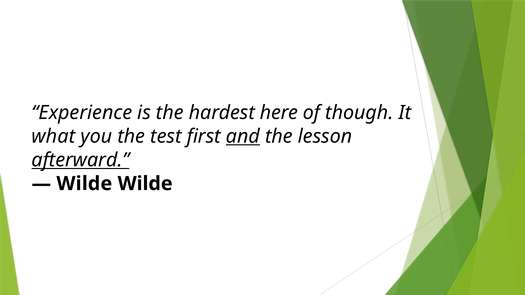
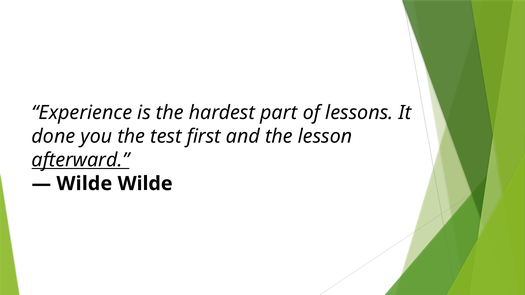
here: here -> part
though: though -> lessons
what: what -> done
and underline: present -> none
